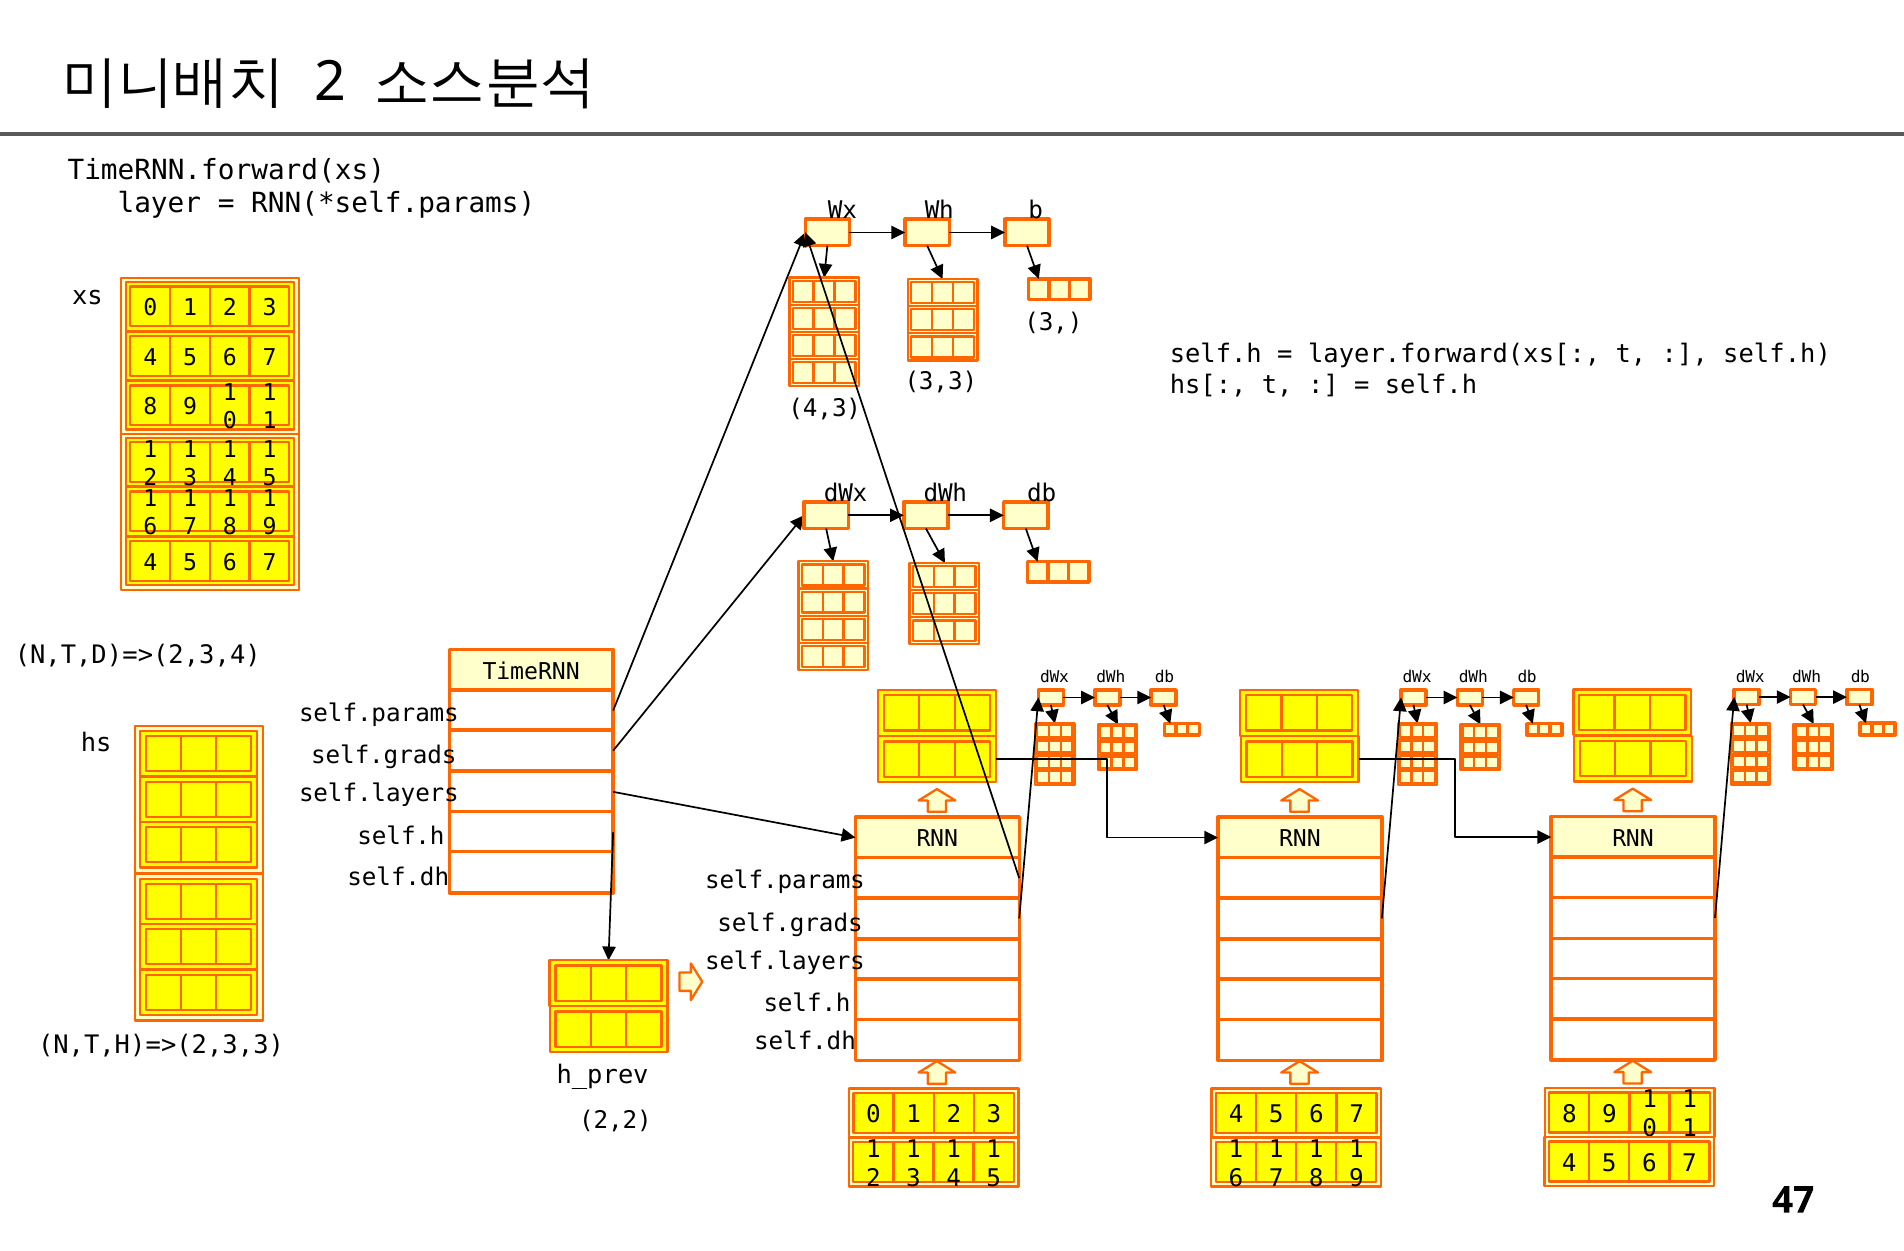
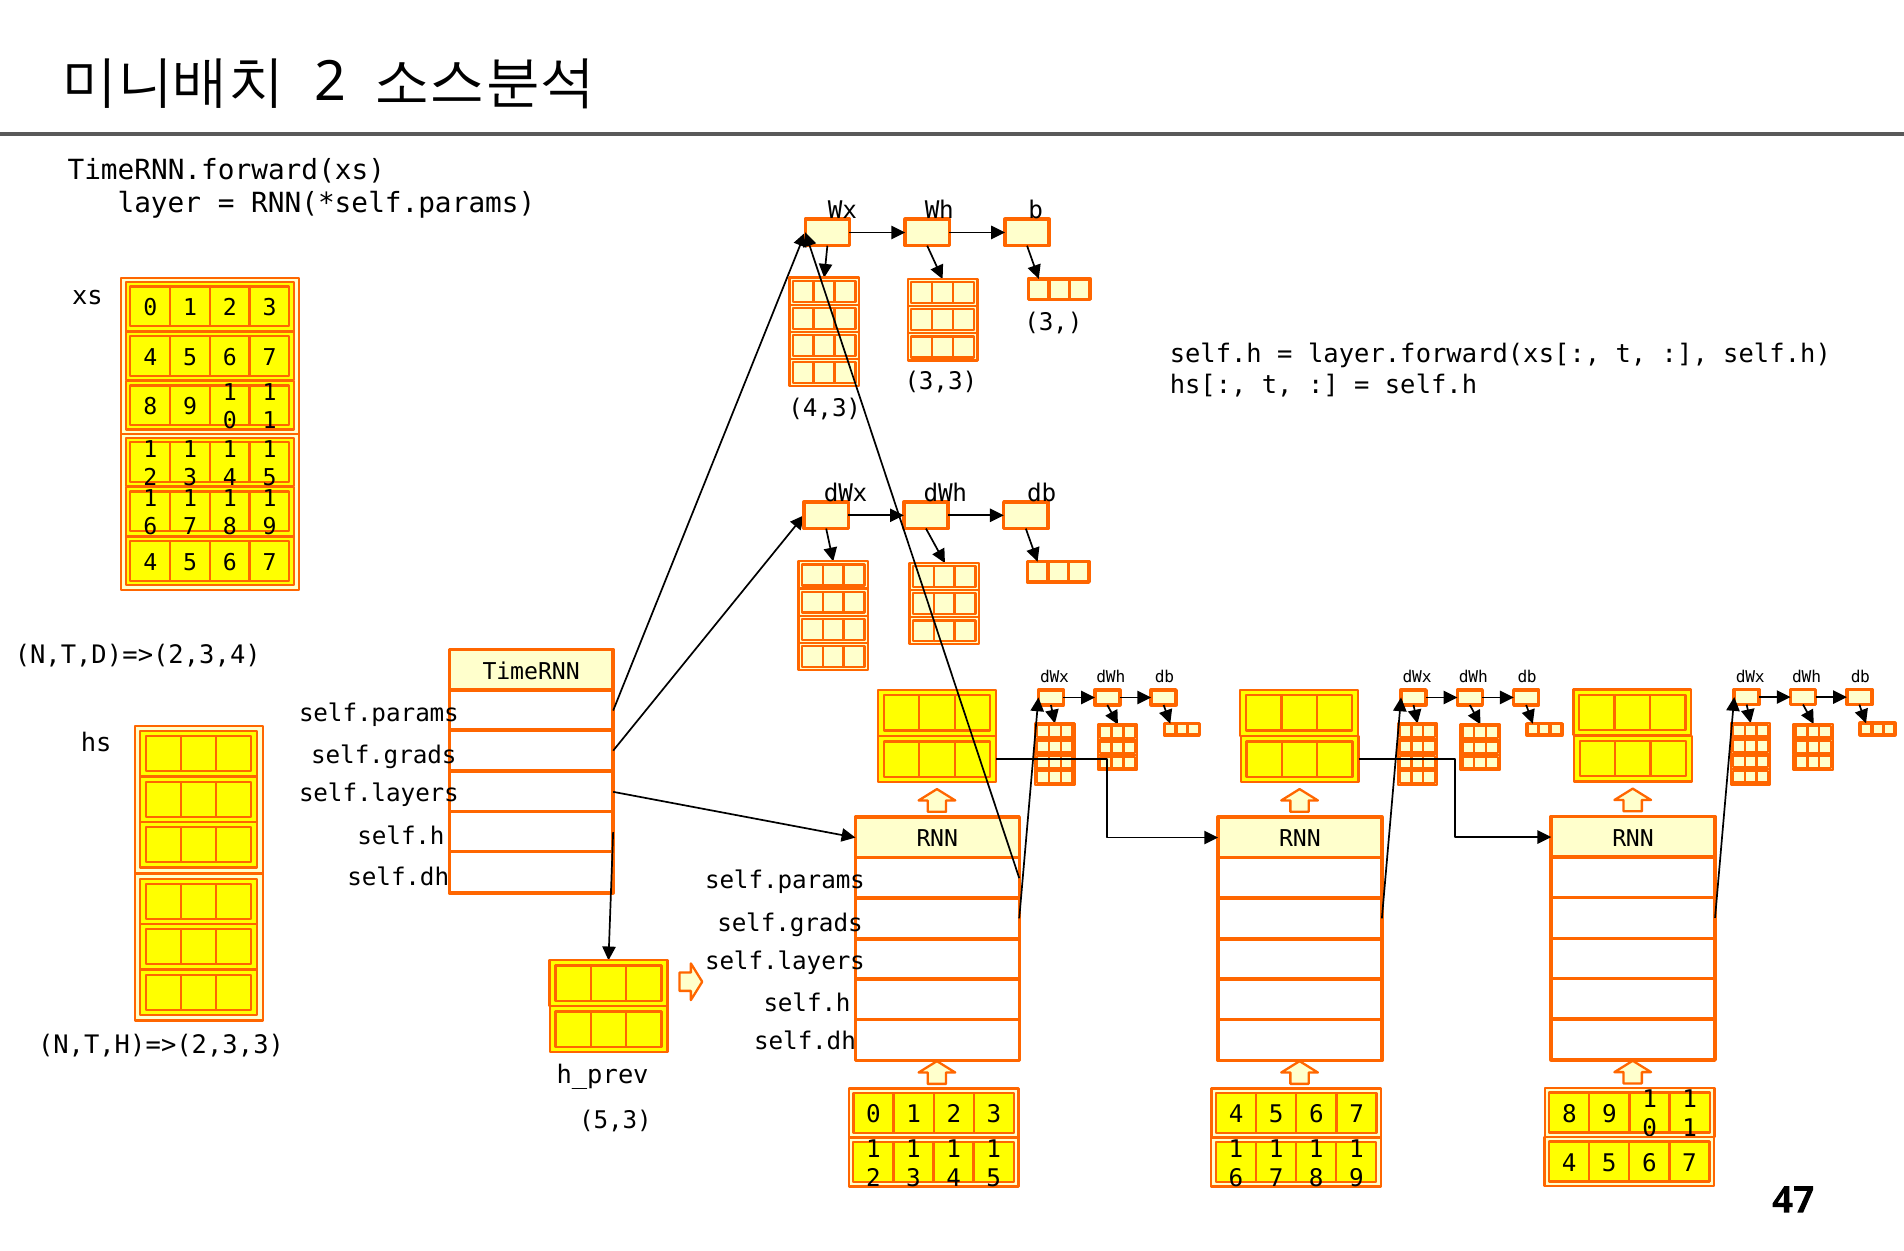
2,2: 2,2 -> 5,3
